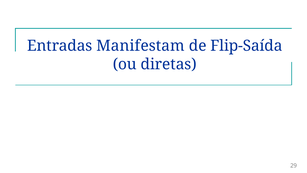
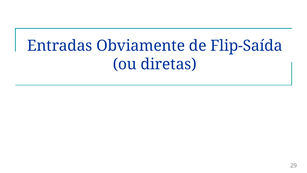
Manifestam: Manifestam -> Obviamente
